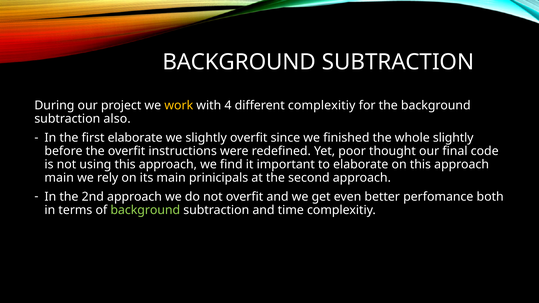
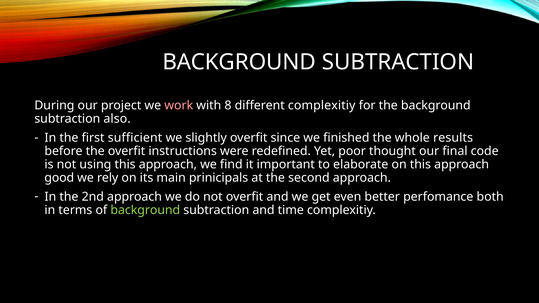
work colour: yellow -> pink
4: 4 -> 8
first elaborate: elaborate -> sufficient
whole slightly: slightly -> results
main at (59, 178): main -> good
